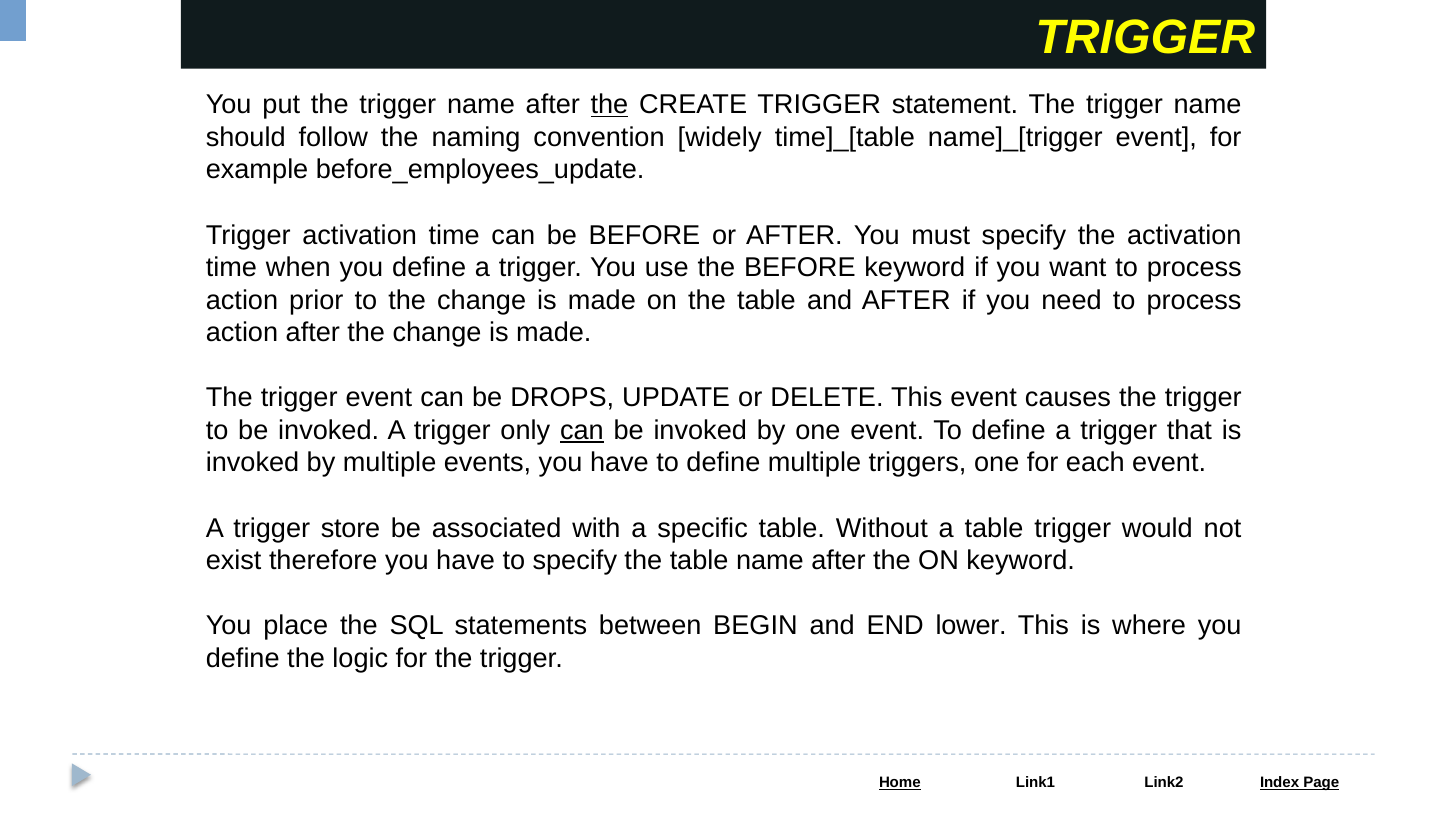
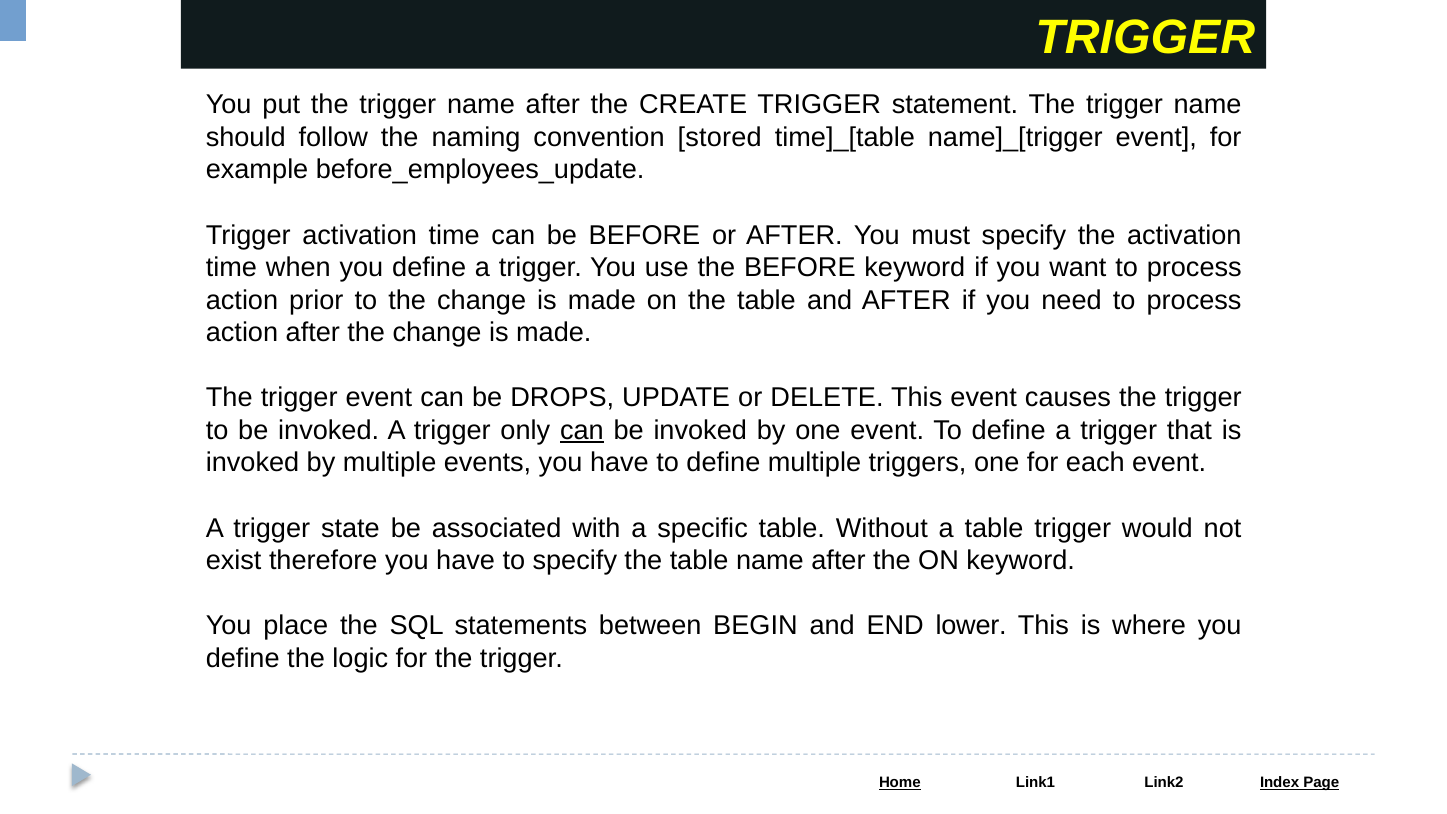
the at (609, 105) underline: present -> none
widely: widely -> stored
store: store -> state
